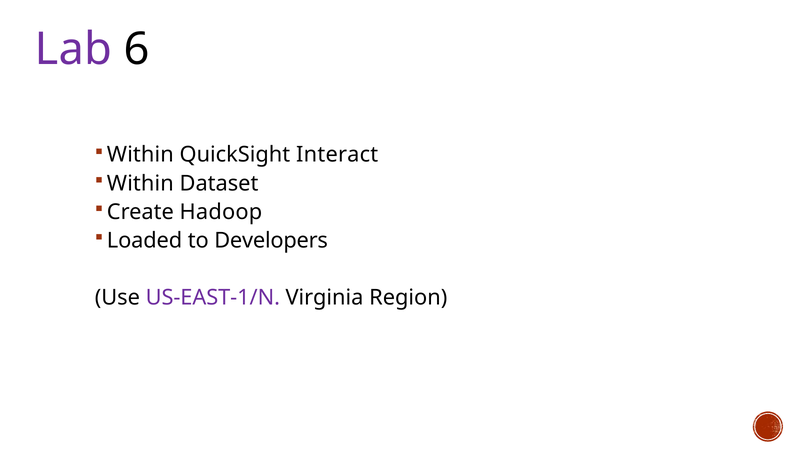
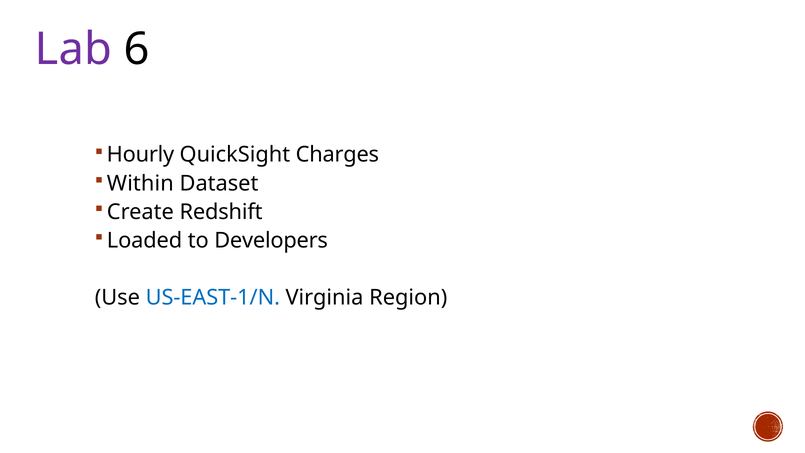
Within at (140, 155): Within -> Hourly
Interact: Interact -> Charges
Hadoop: Hadoop -> Redshift
US-EAST-1/N colour: purple -> blue
